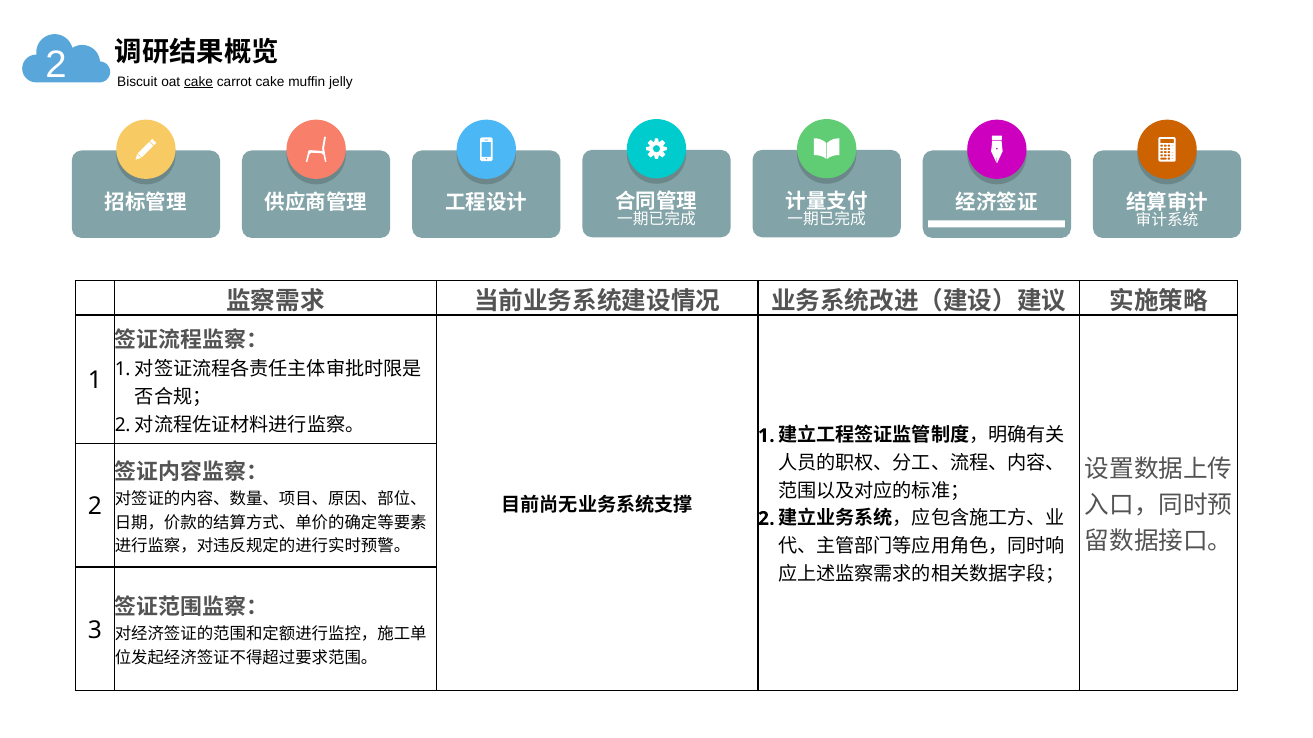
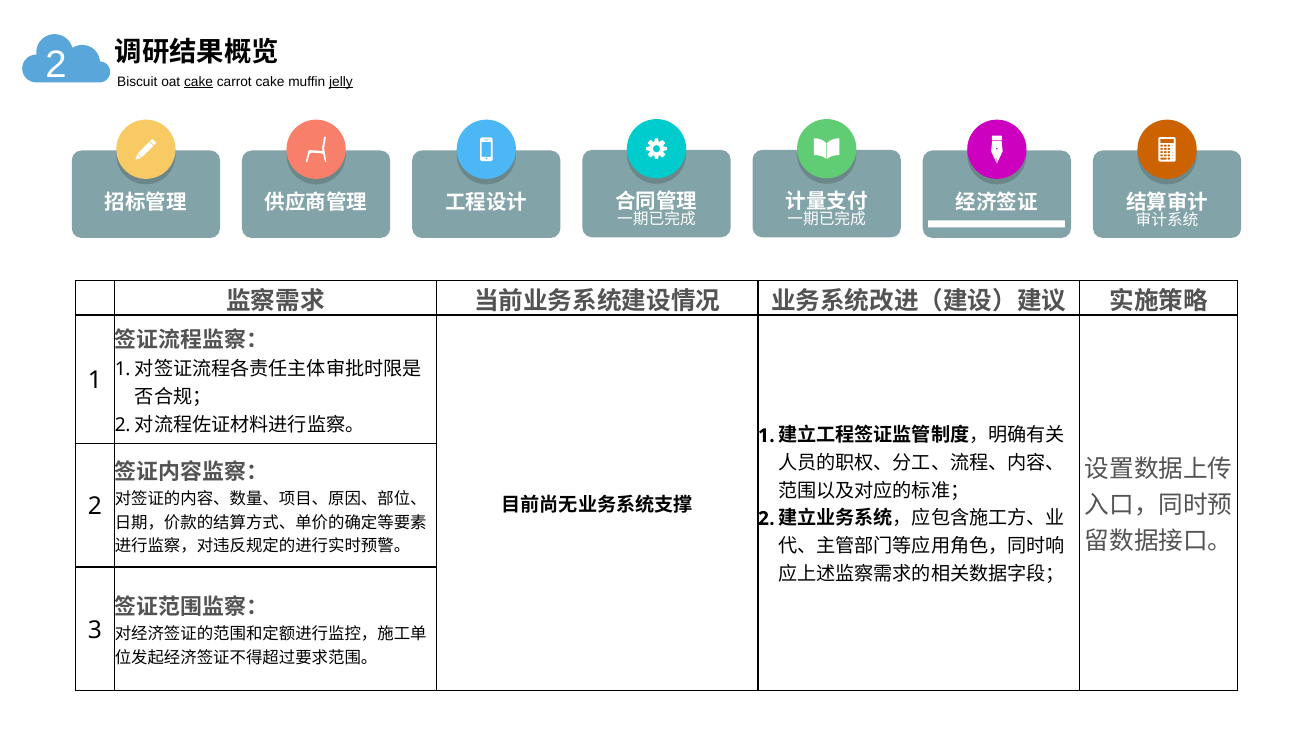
jelly underline: none -> present
